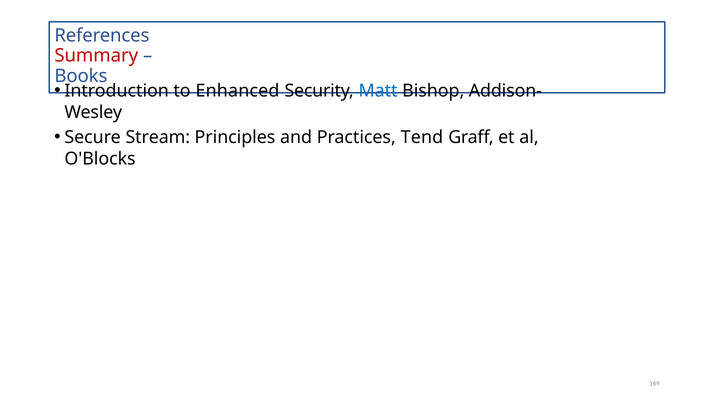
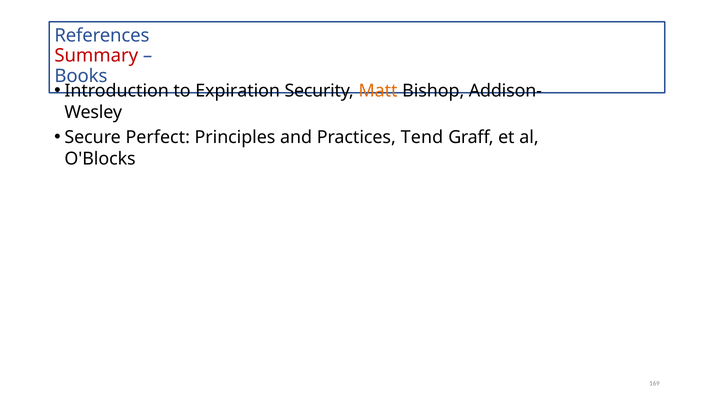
Enhanced: Enhanced -> Expiration
Matt colour: blue -> orange
Stream: Stream -> Perfect
